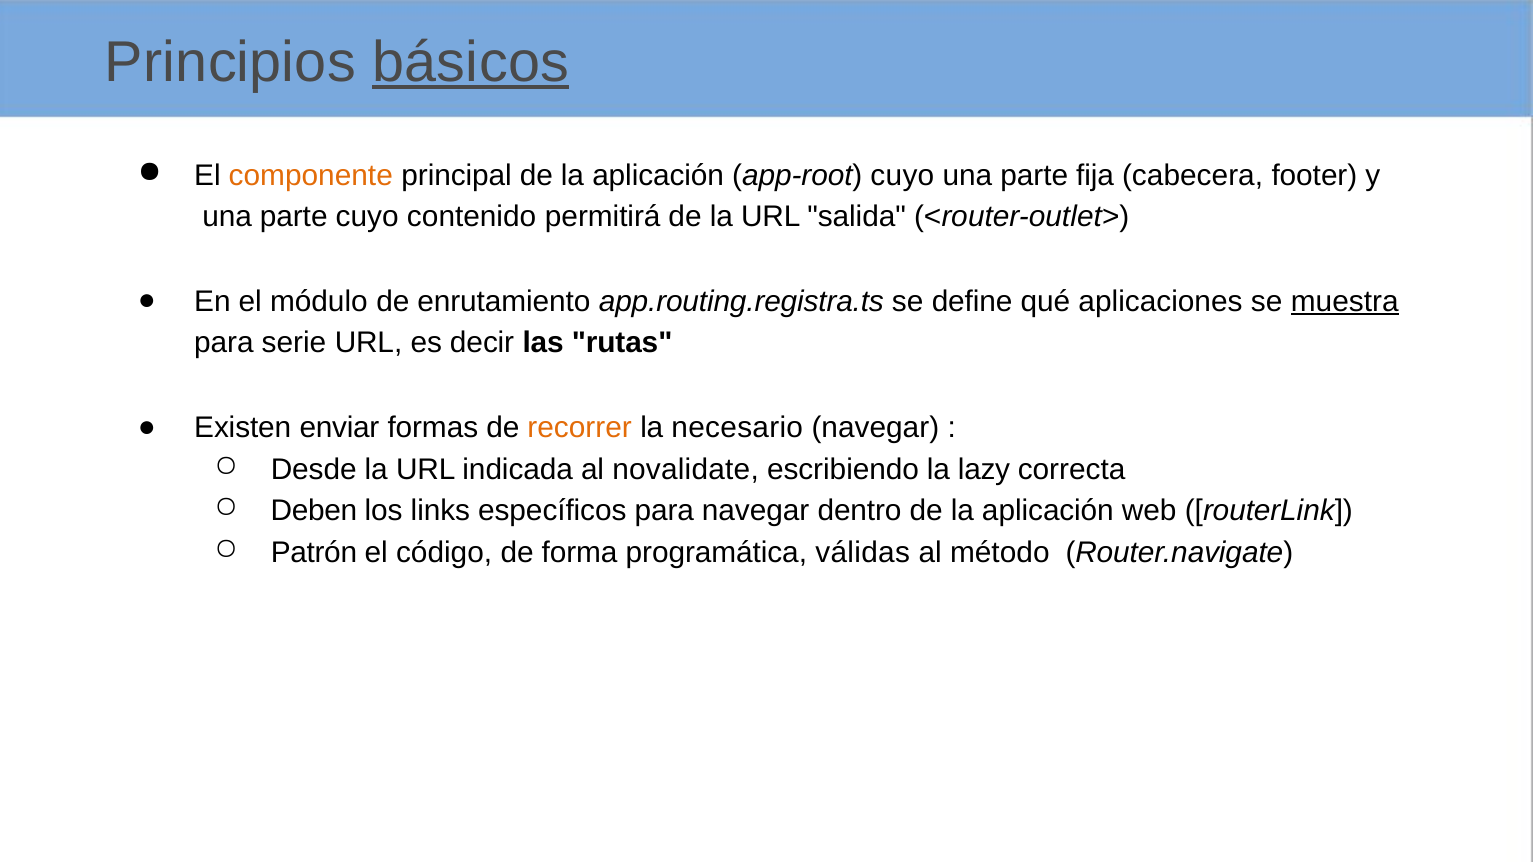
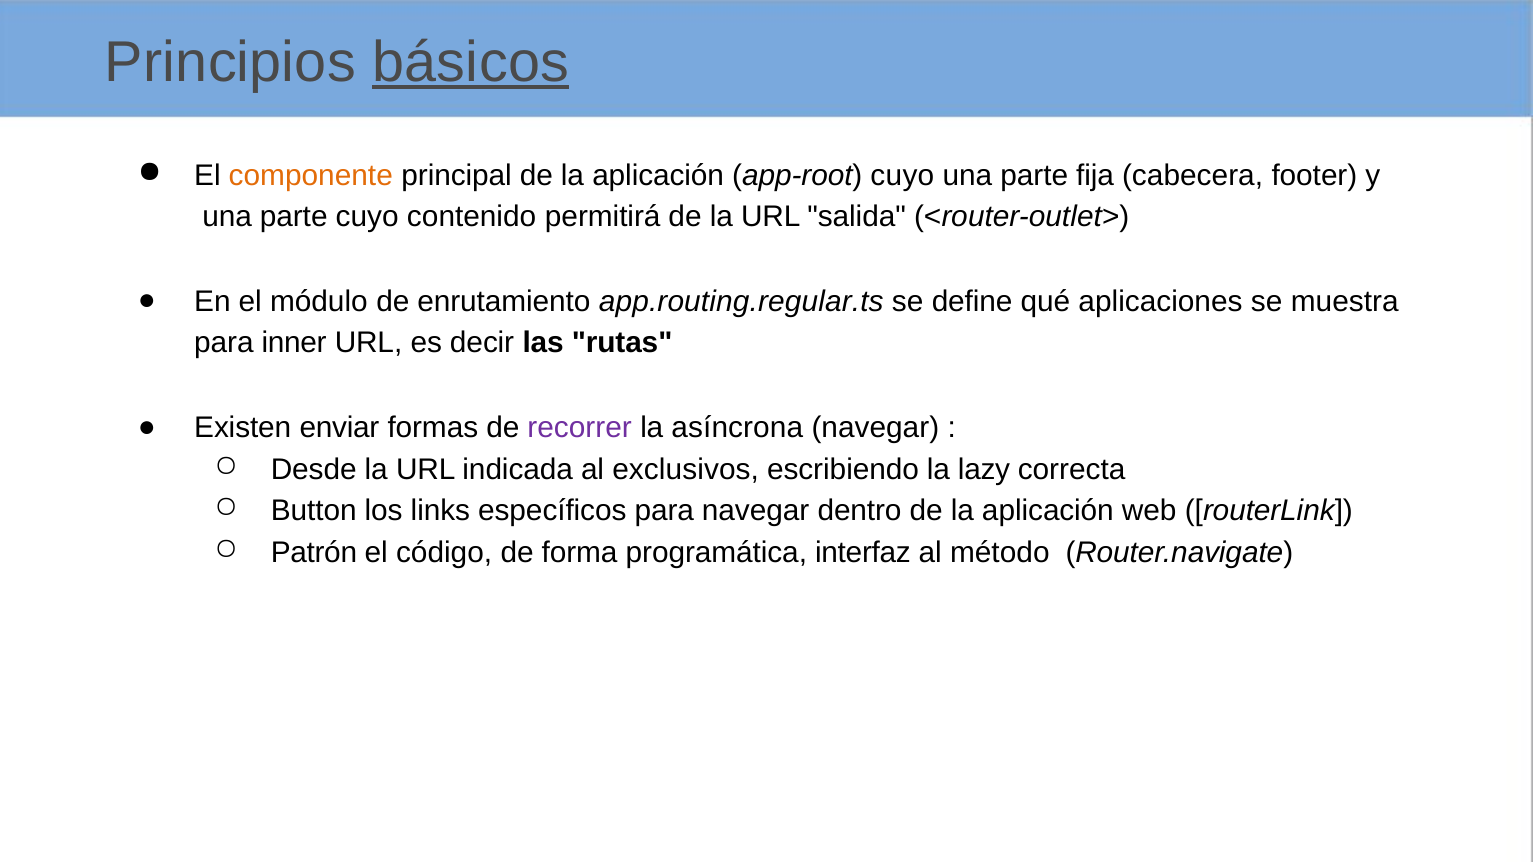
app.routing.registra.ts: app.routing.registra.ts -> app.routing.regular.ts
muestra underline: present -> none
serie: serie -> inner
recorrer colour: orange -> purple
necesario: necesario -> asíncrona
novalidate: novalidate -> exclusivos
Deben: Deben -> Button
válidas: válidas -> interfaz
